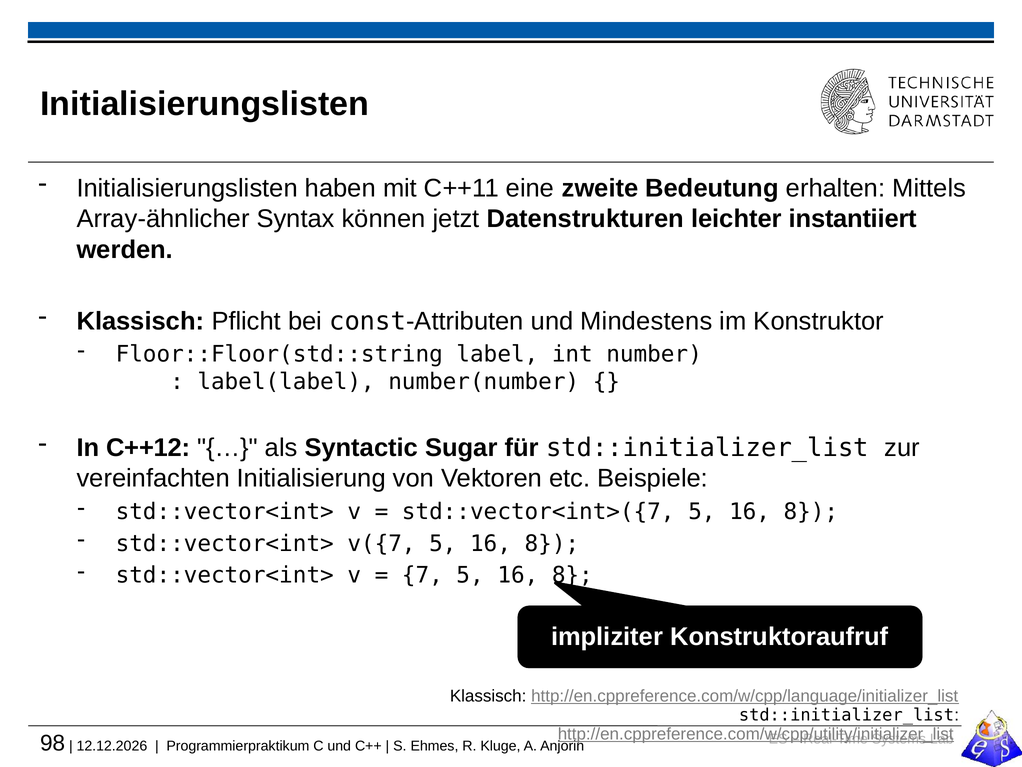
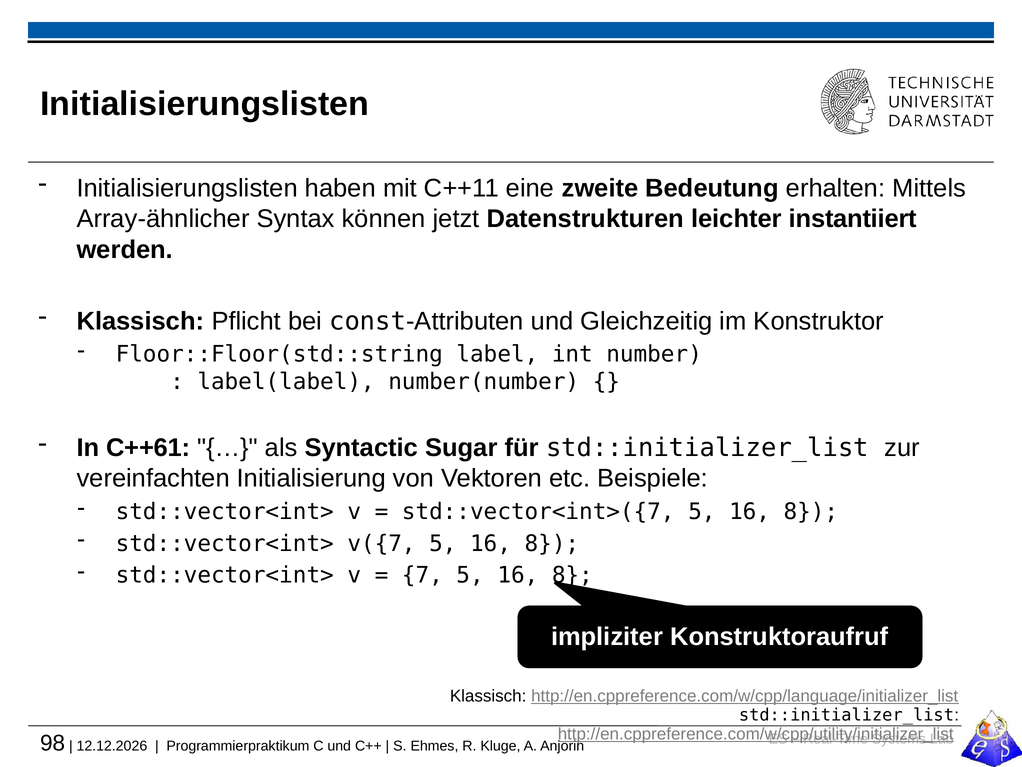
Mindestens: Mindestens -> Gleichzeitig
C++12: C++12 -> C++61
